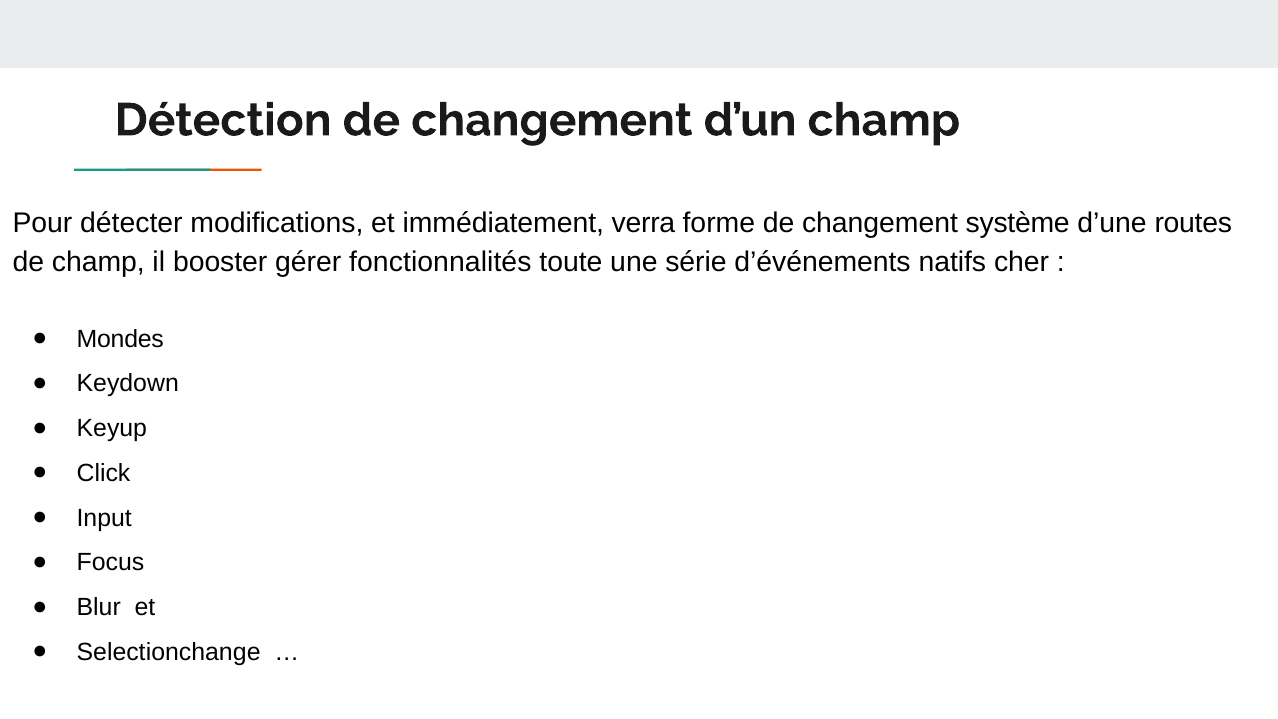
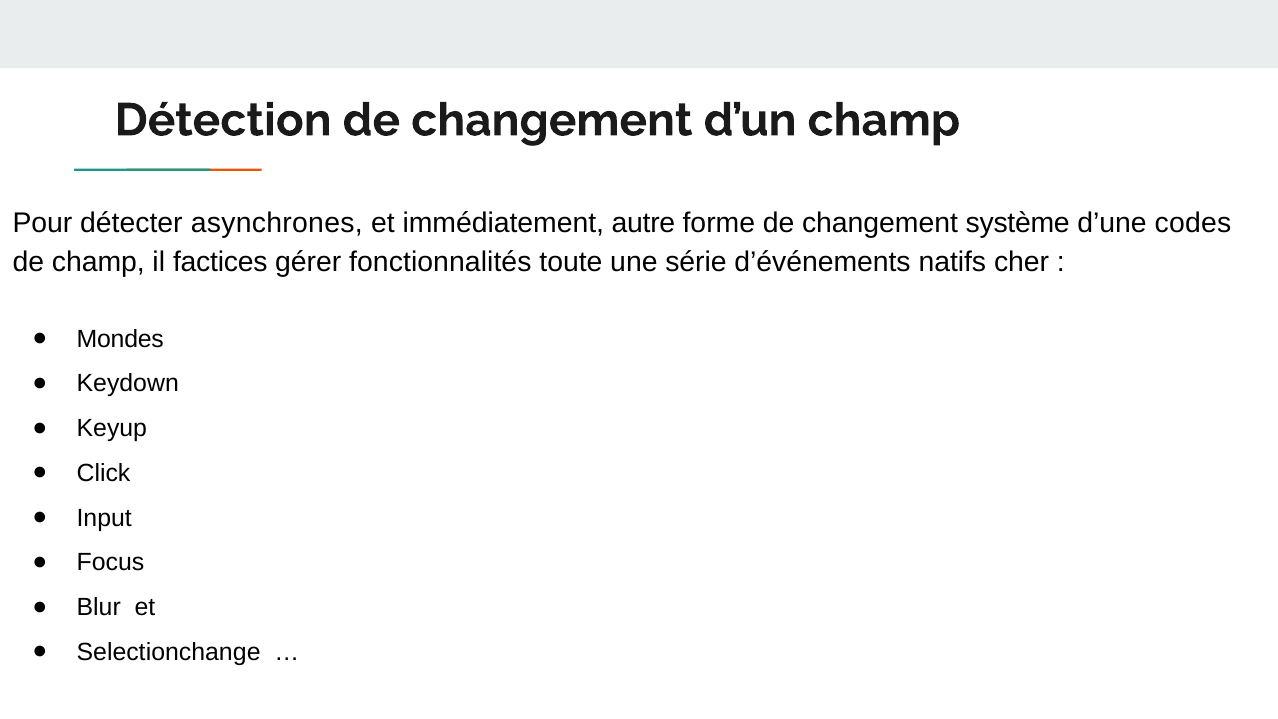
modifications: modifications -> asynchrones
verra: verra -> autre
routes: routes -> codes
booster: booster -> factices
